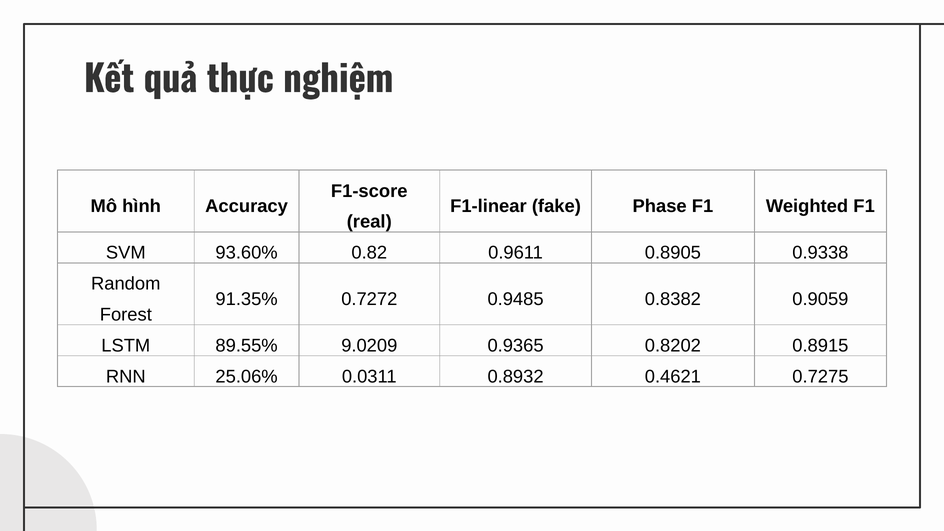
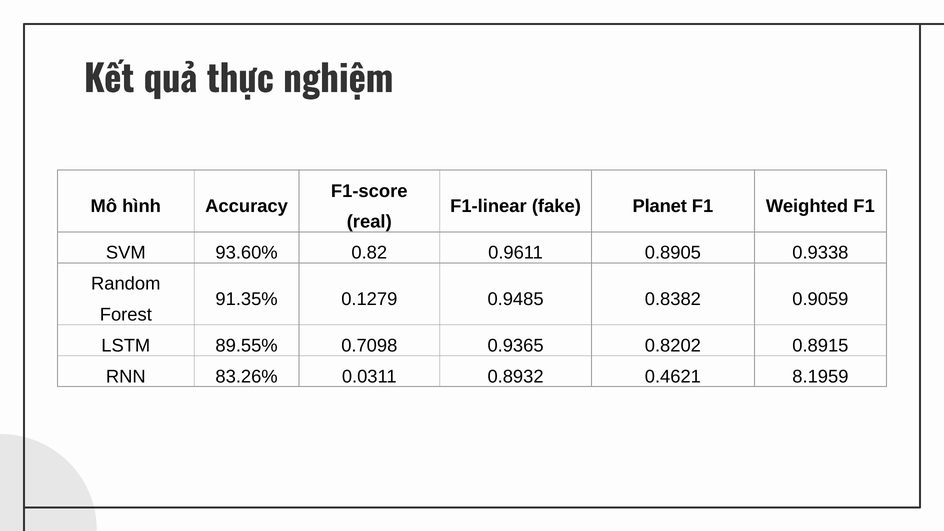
Phase: Phase -> Planet
0.7272: 0.7272 -> 0.1279
9.0209: 9.0209 -> 0.7098
25.06%: 25.06% -> 83.26%
0.7275: 0.7275 -> 8.1959
